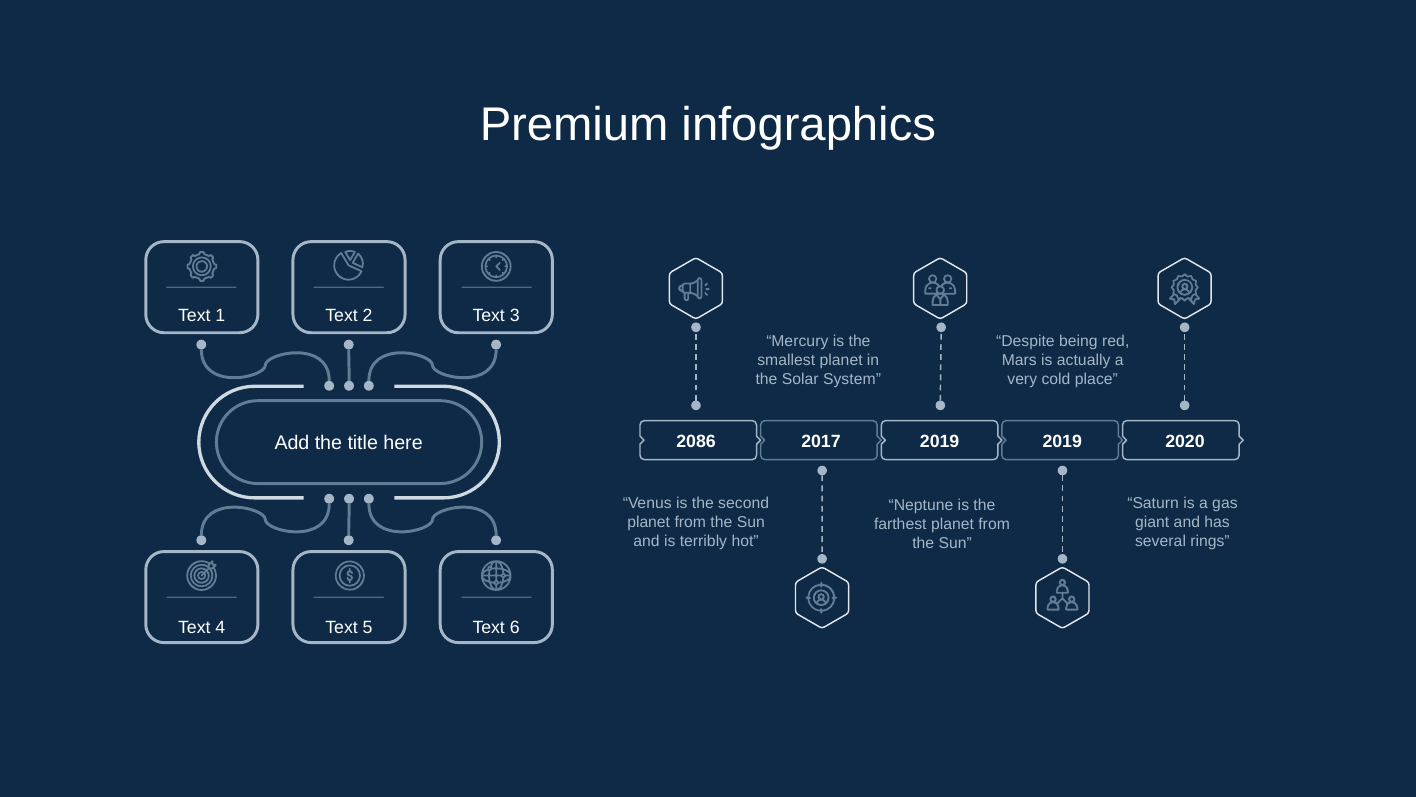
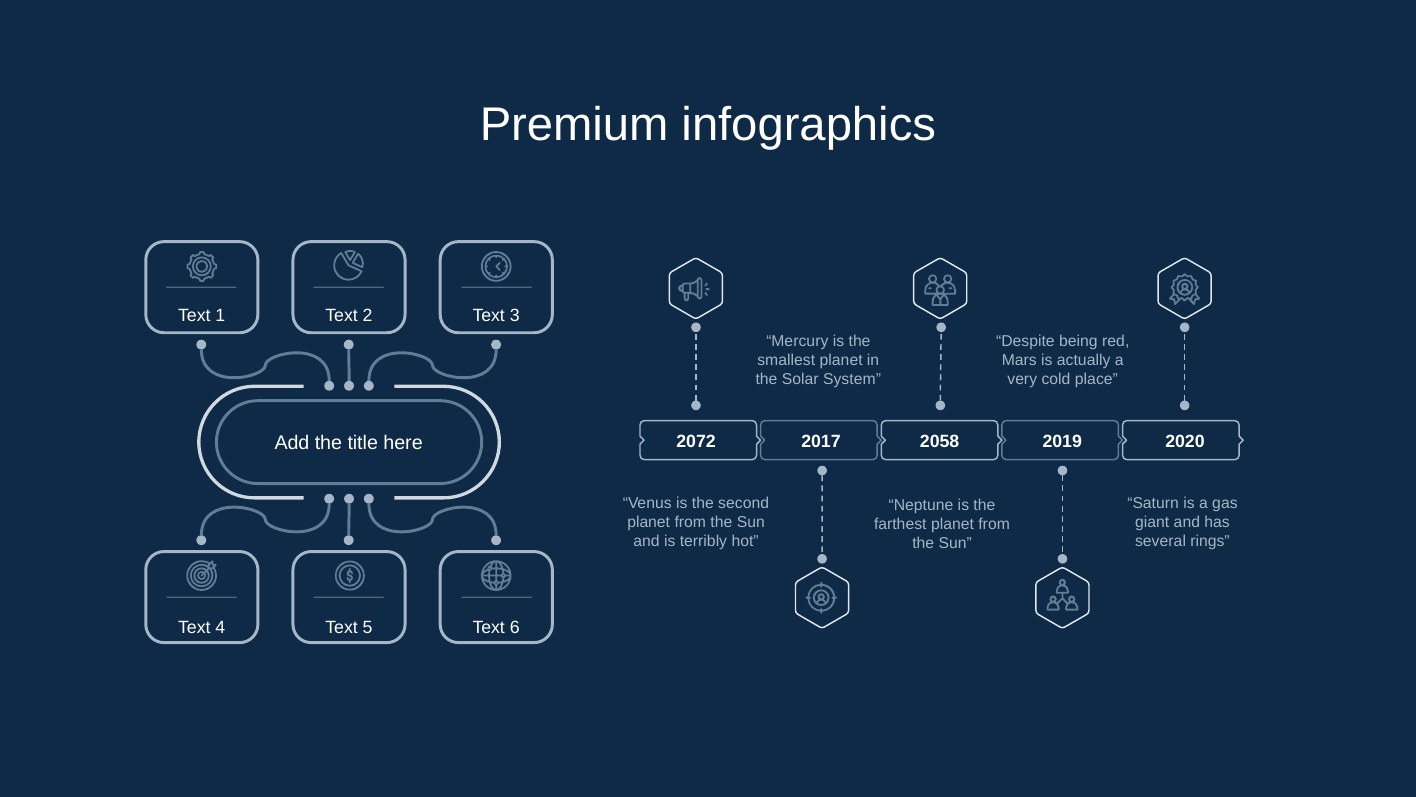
2086: 2086 -> 2072
2017 2019: 2019 -> 2058
